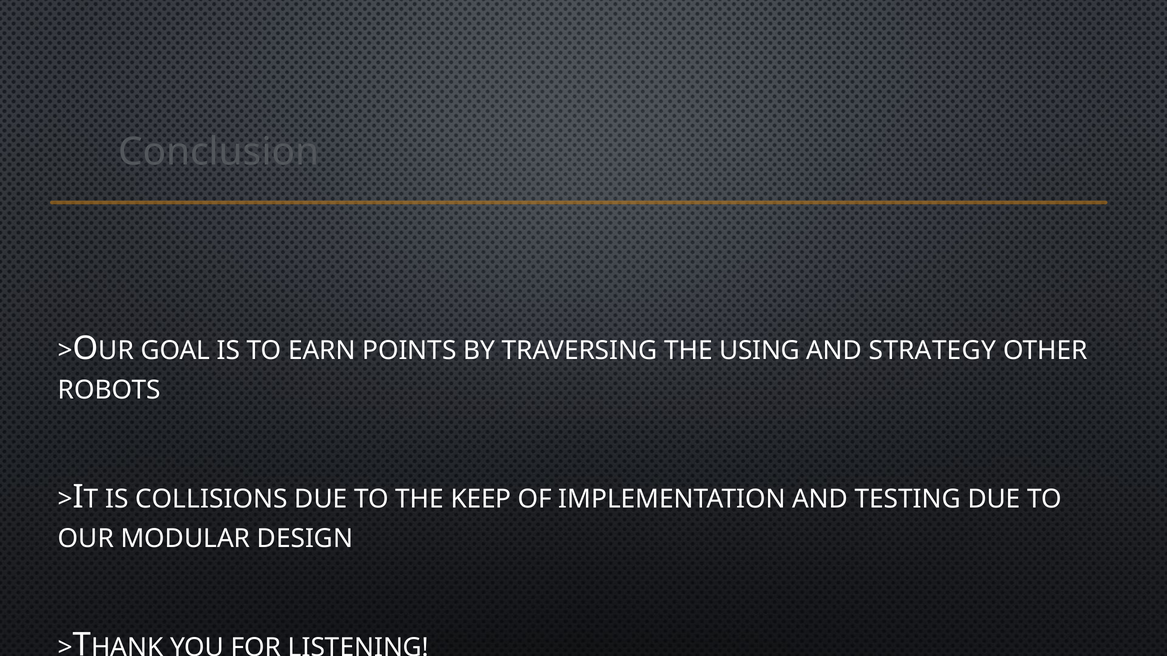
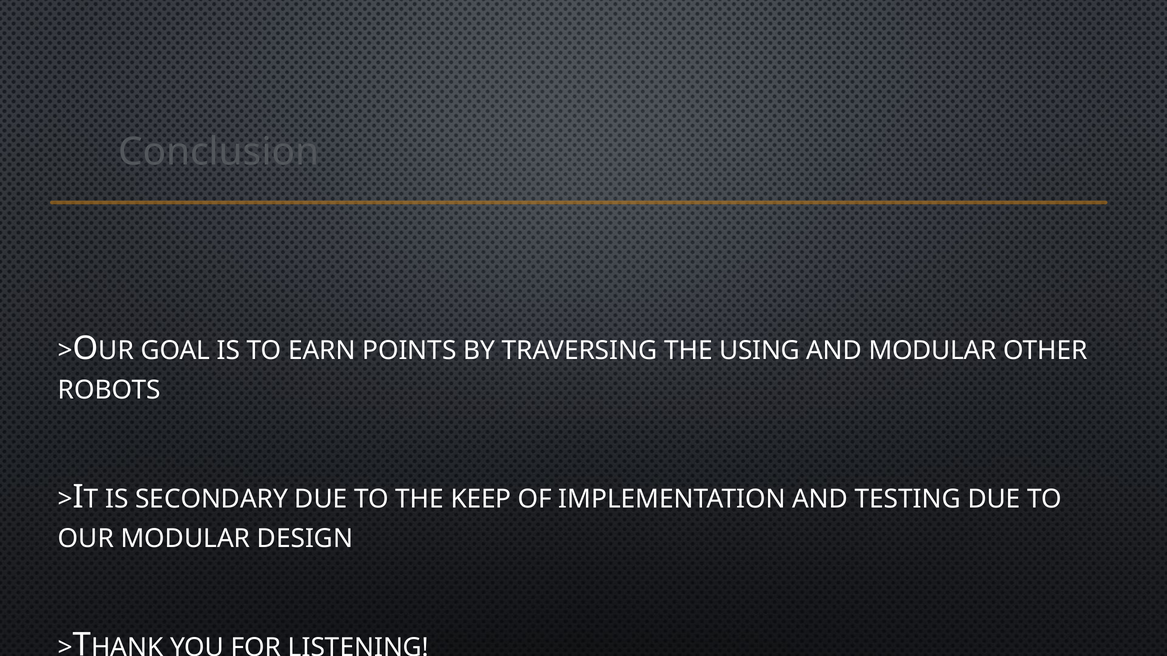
AND STRATEGY: STRATEGY -> MODULAR
COLLISIONS: COLLISIONS -> SECONDARY
